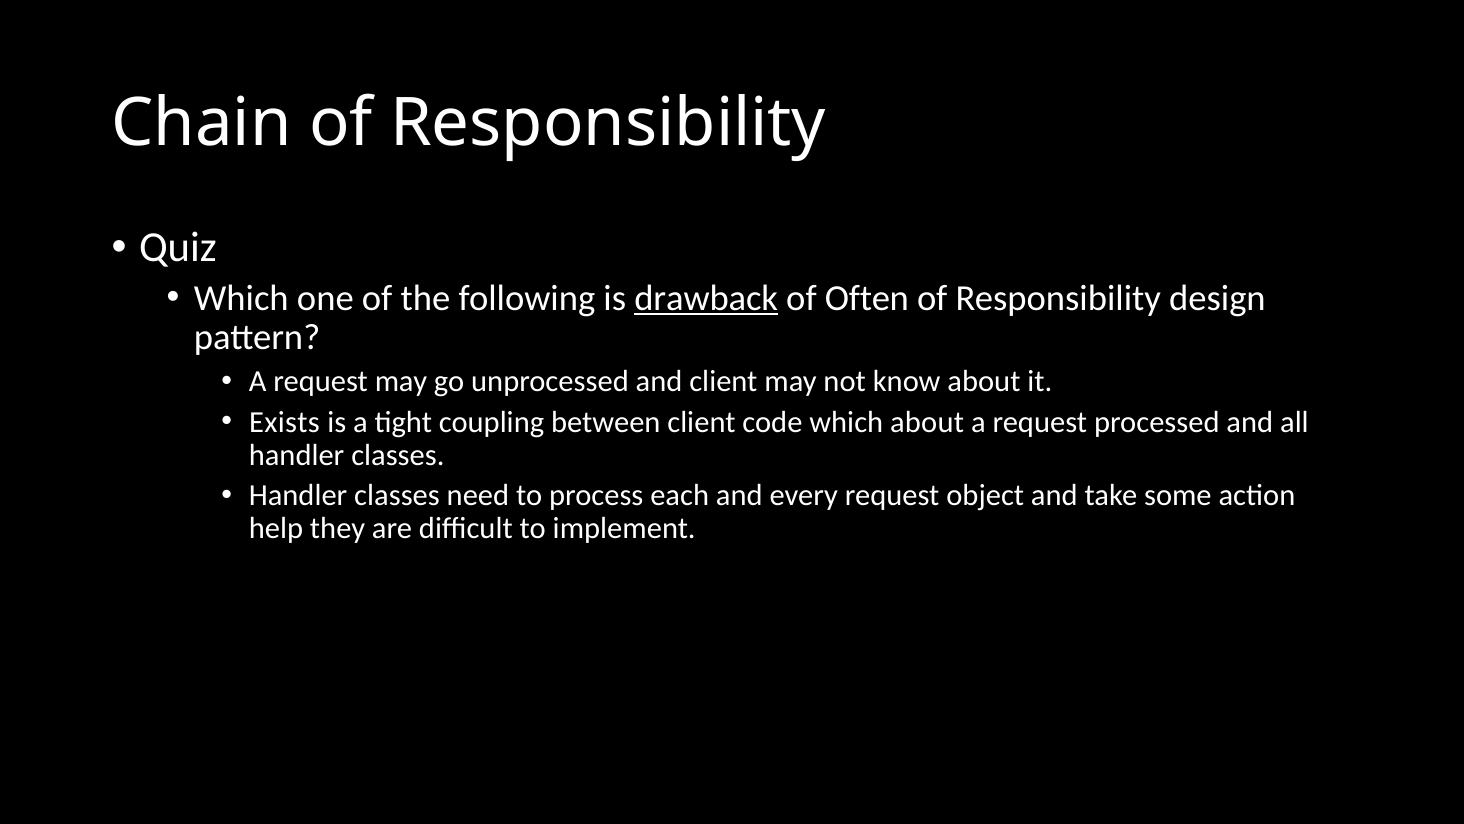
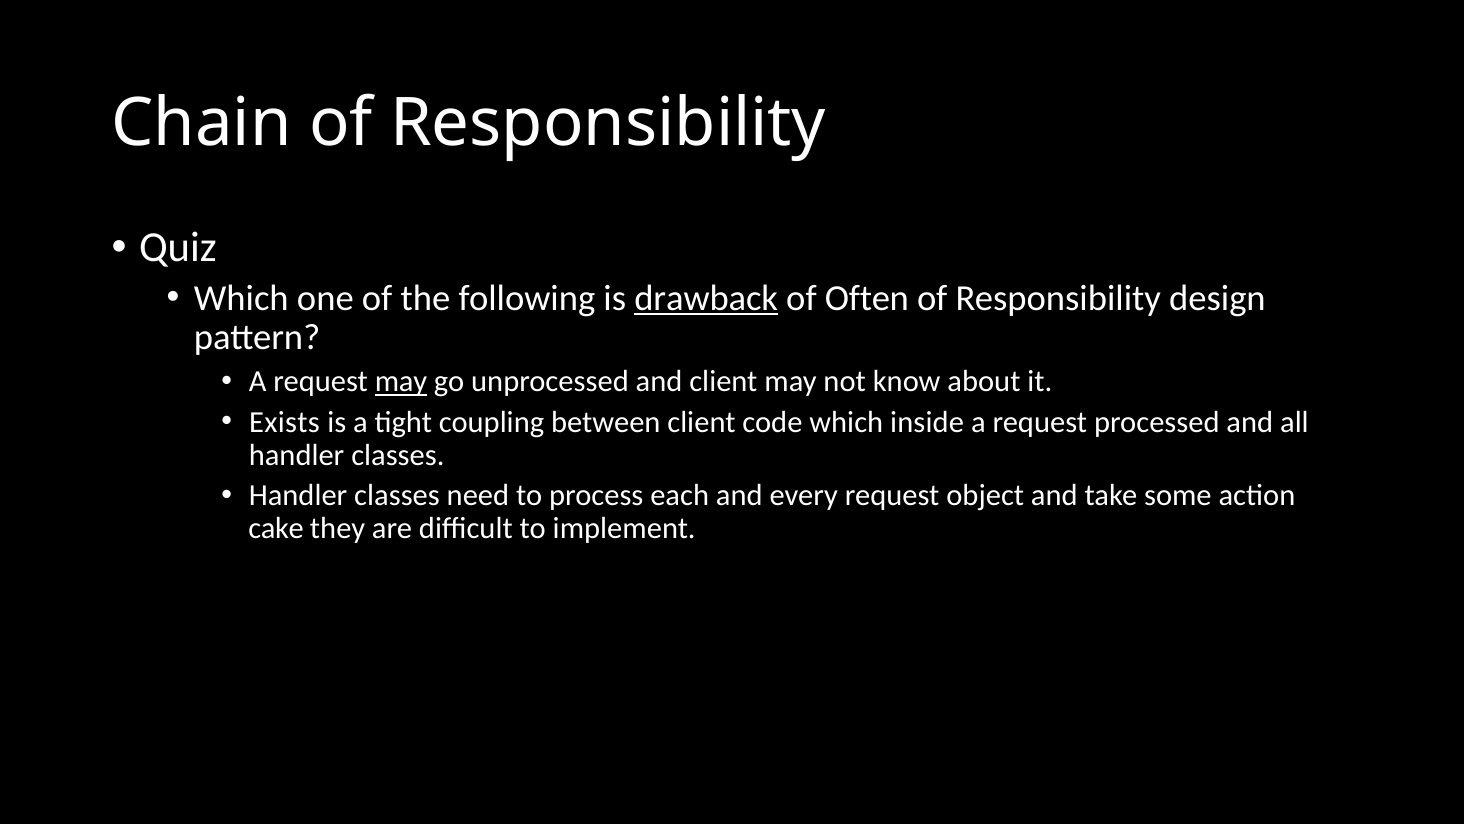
may at (401, 381) underline: none -> present
which about: about -> inside
help: help -> cake
